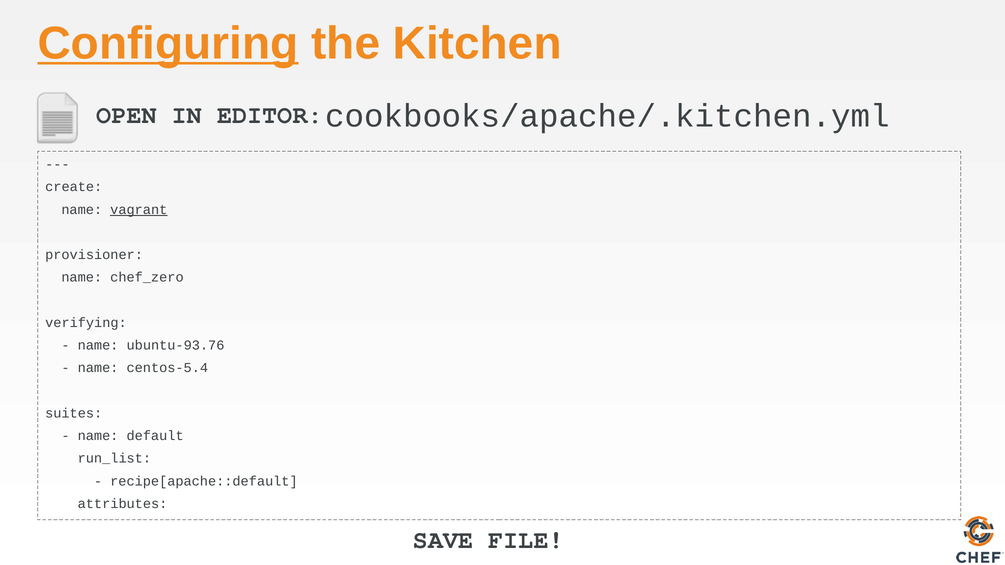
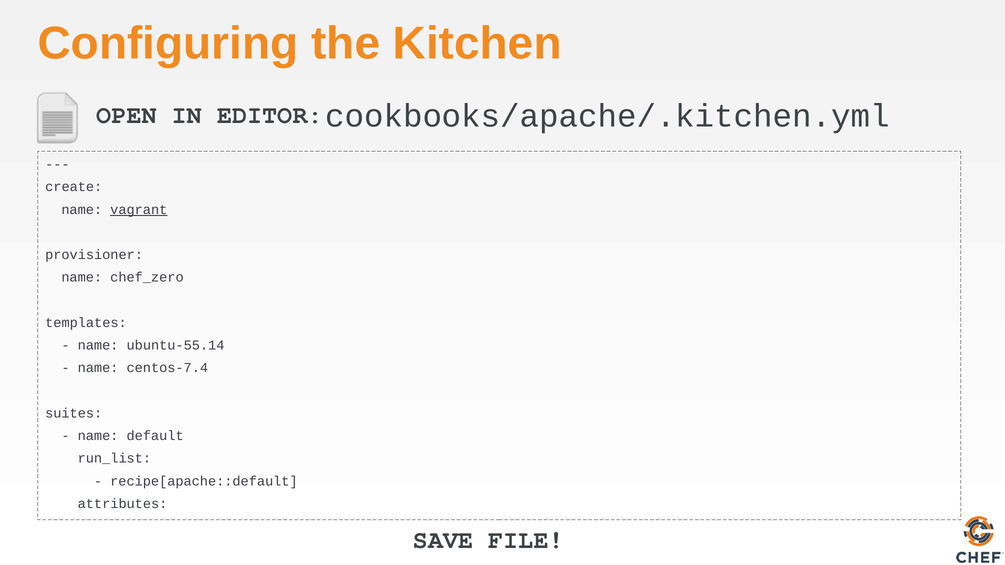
Configuring underline: present -> none
verifying: verifying -> templates
ubuntu-93.76: ubuntu-93.76 -> ubuntu-55.14
centos-5.4: centos-5.4 -> centos-7.4
